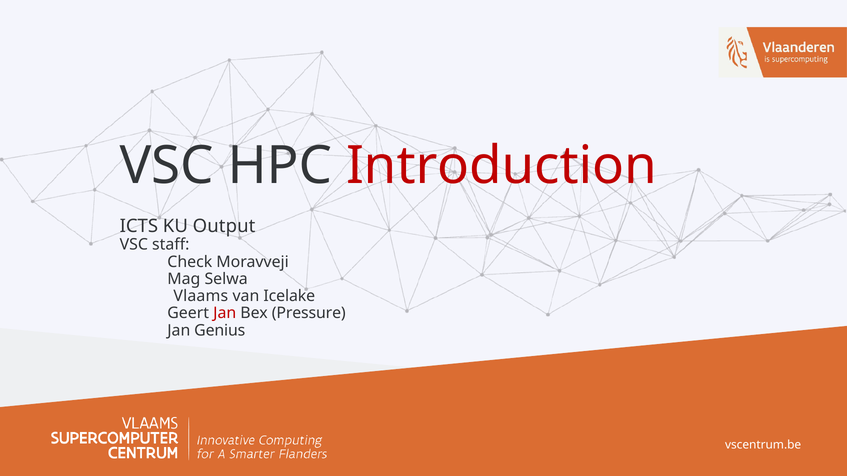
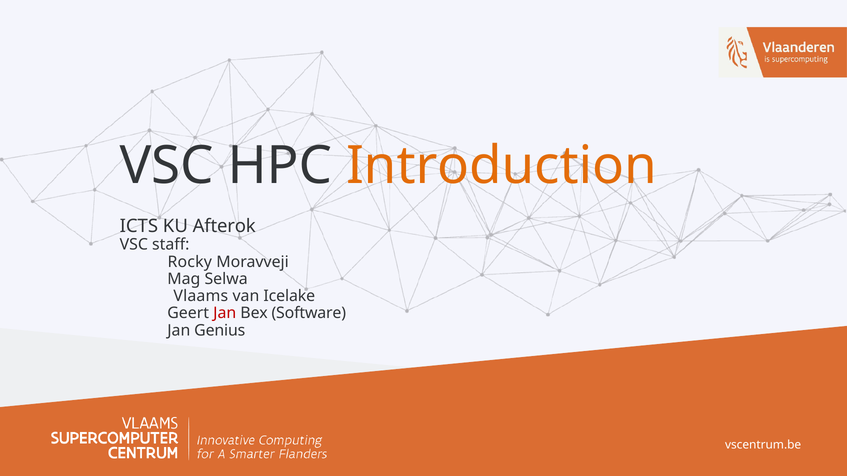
Introduction colour: red -> orange
Output: Output -> Afterok
Check: Check -> Rocky
Pressure: Pressure -> Software
